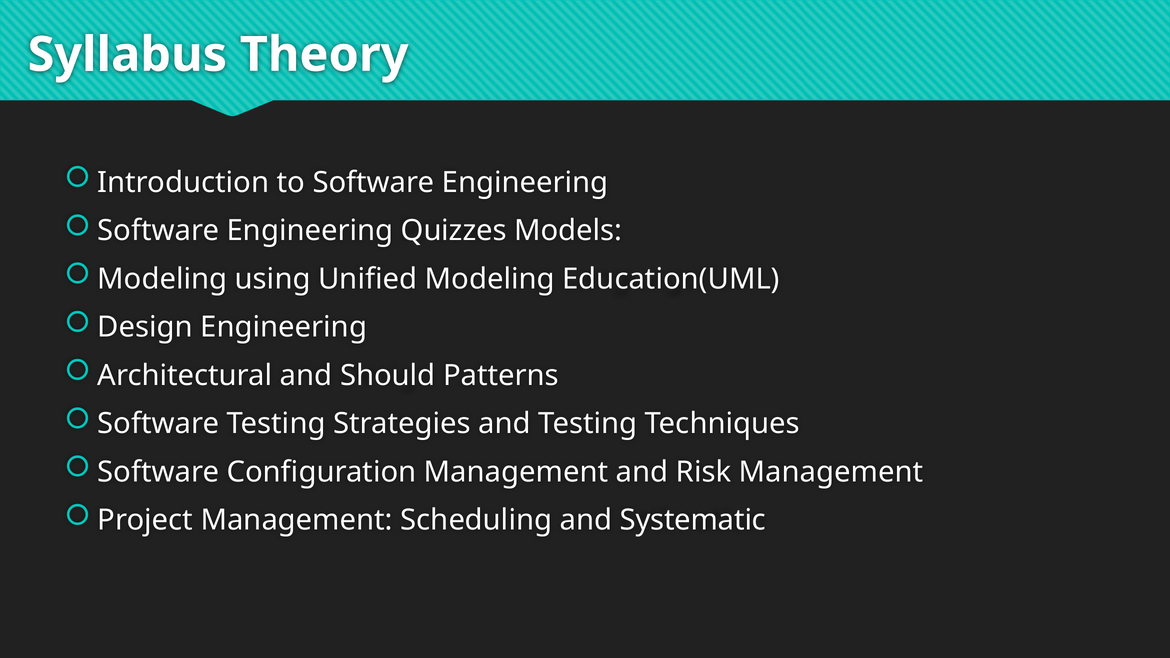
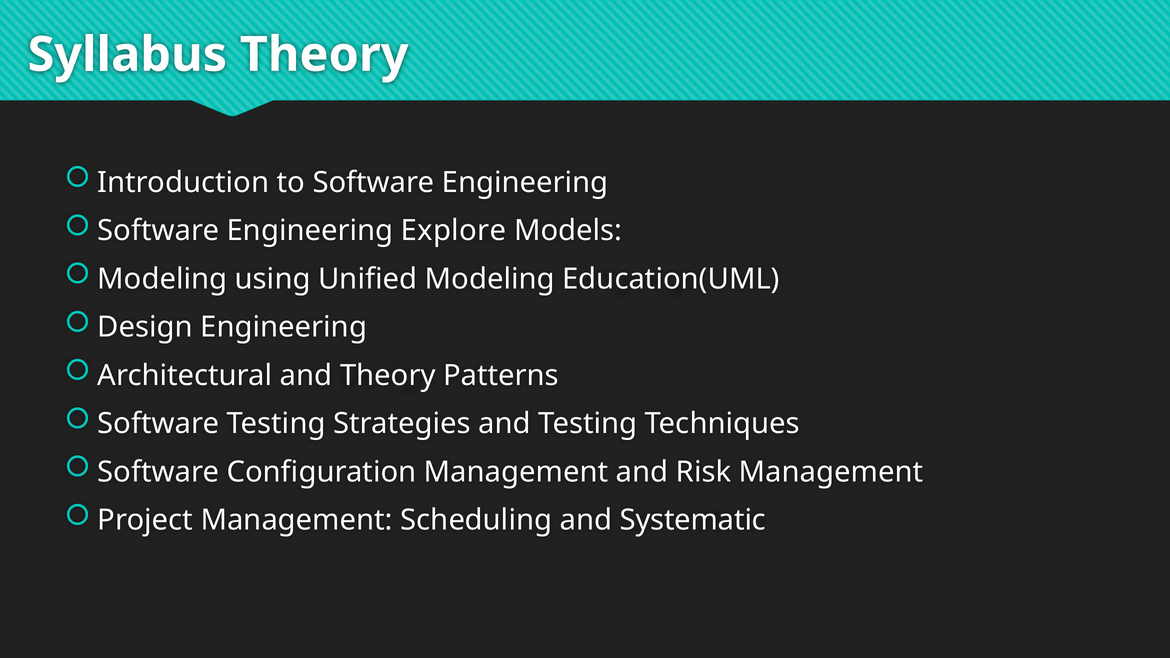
Quizzes: Quizzes -> Explore
and Should: Should -> Theory
